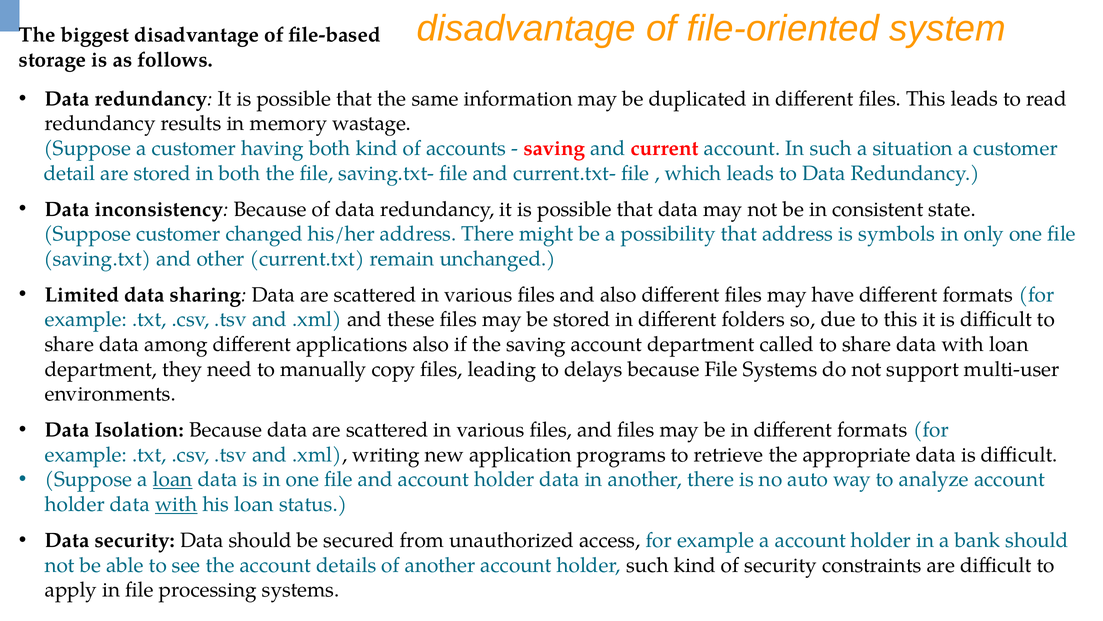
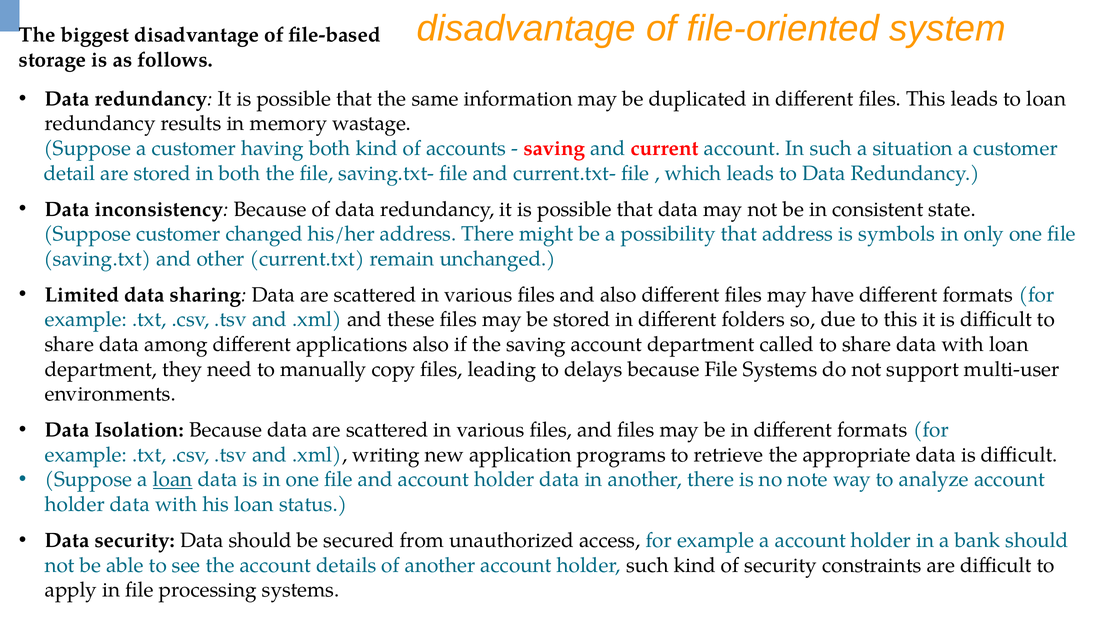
to read: read -> loan
auto: auto -> note
with at (176, 504) underline: present -> none
